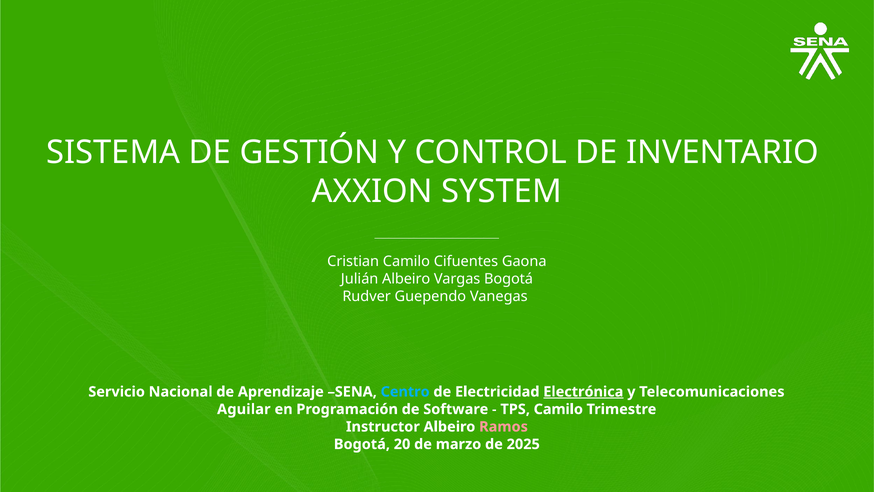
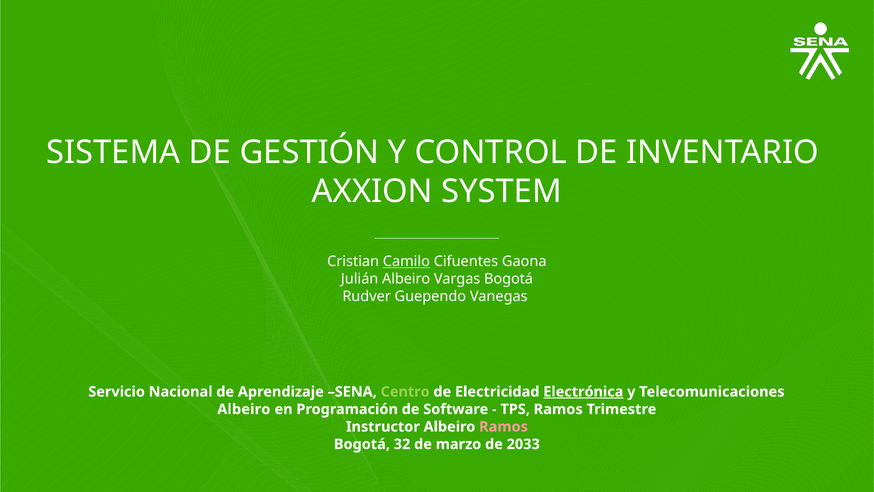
Camilo at (406, 261) underline: none -> present
Centro colour: light blue -> light green
Aguilar at (244, 409): Aguilar -> Albeiro
TPS Camilo: Camilo -> Ramos
20: 20 -> 32
2025: 2025 -> 2033
